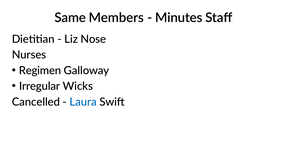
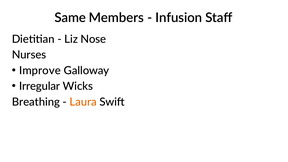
Minutes: Minutes -> Infusion
Regimen: Regimen -> Improve
Cancelled: Cancelled -> Breathing
Laura colour: blue -> orange
